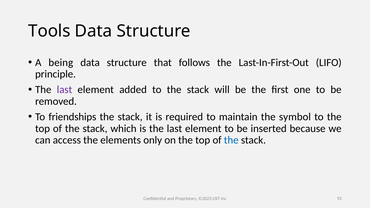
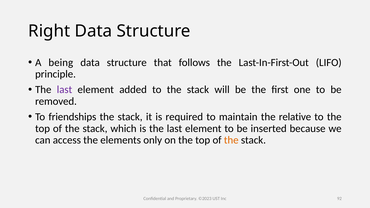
Tools: Tools -> Right
symbol: symbol -> relative
the at (231, 140) colour: blue -> orange
